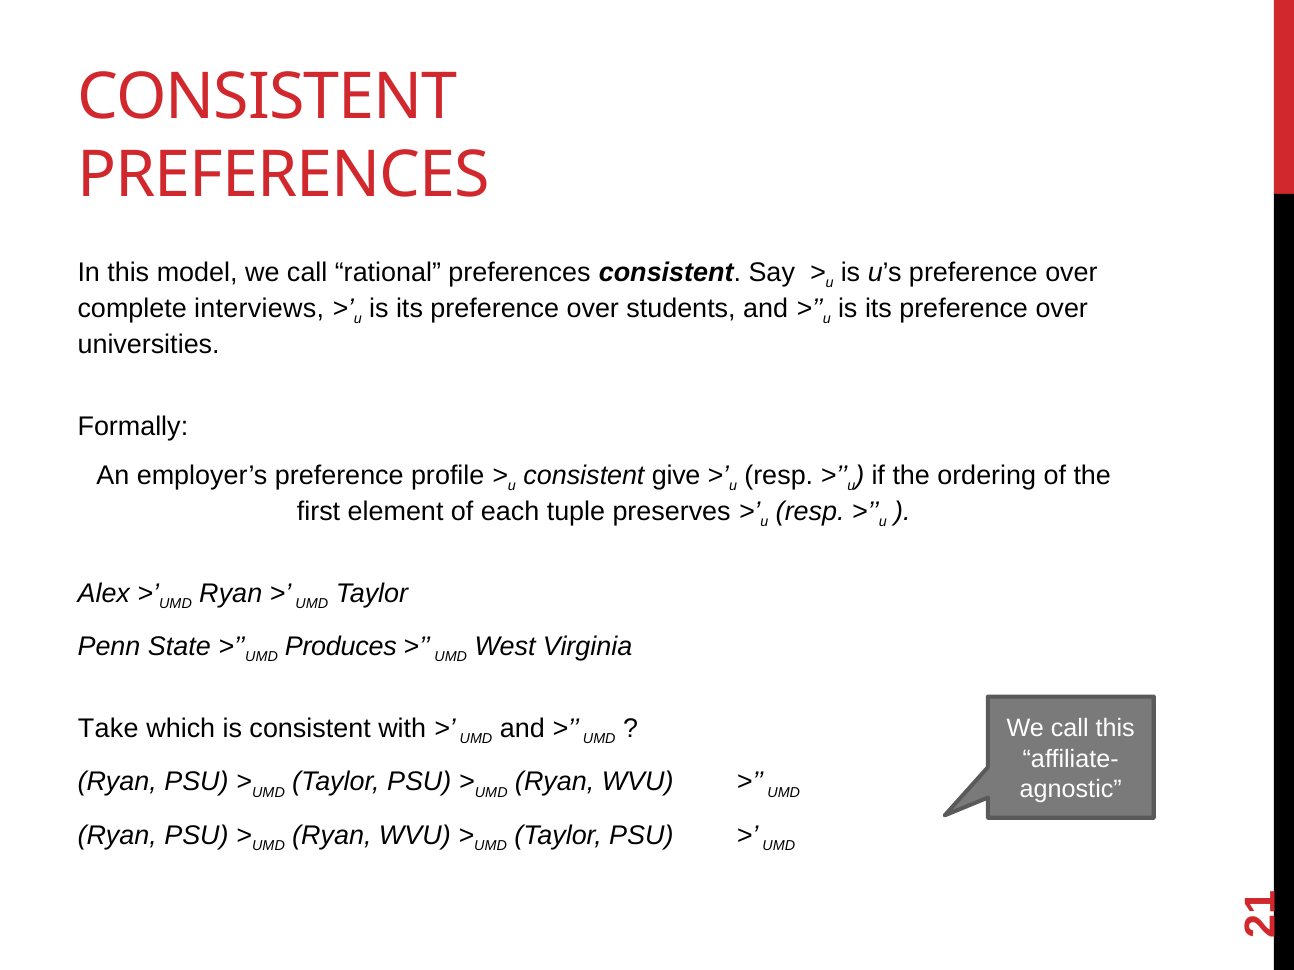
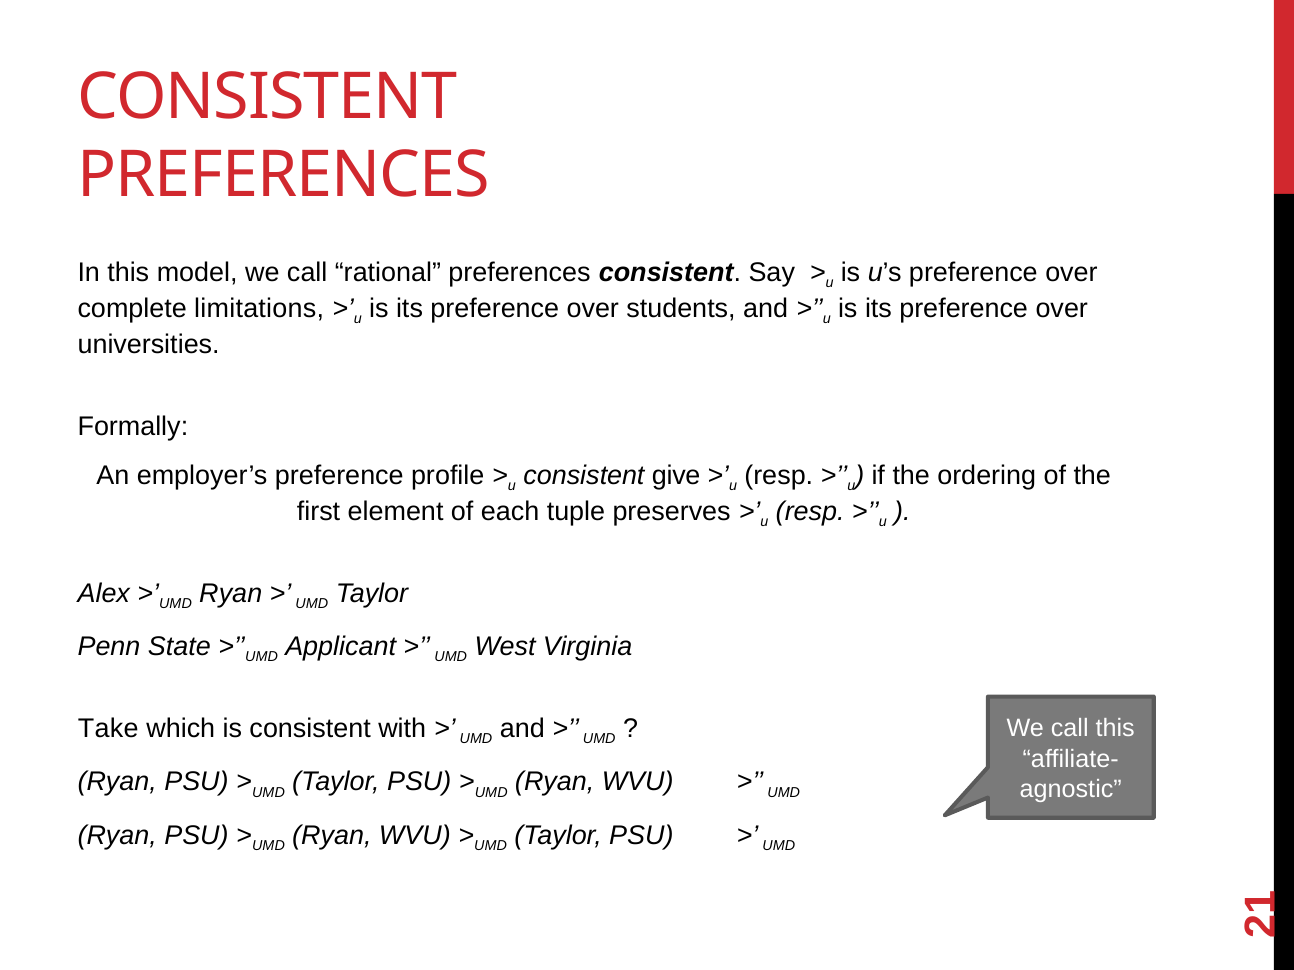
interviews: interviews -> limitations
Produces: Produces -> Applicant
